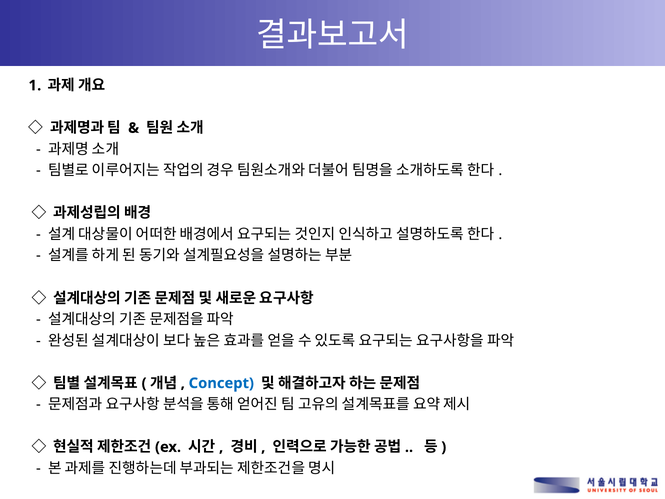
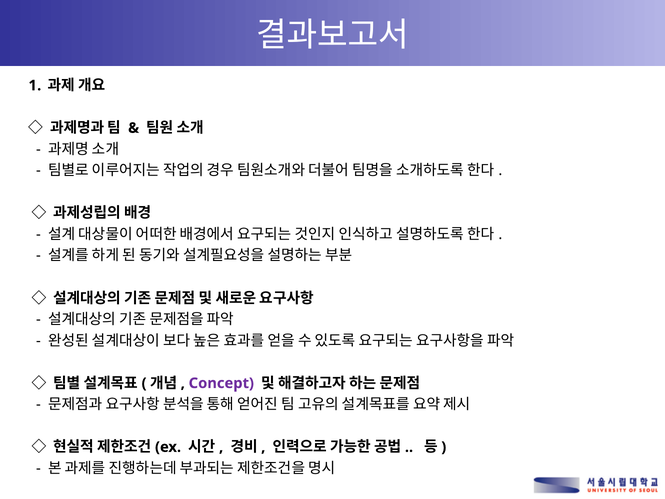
Concept colour: blue -> purple
